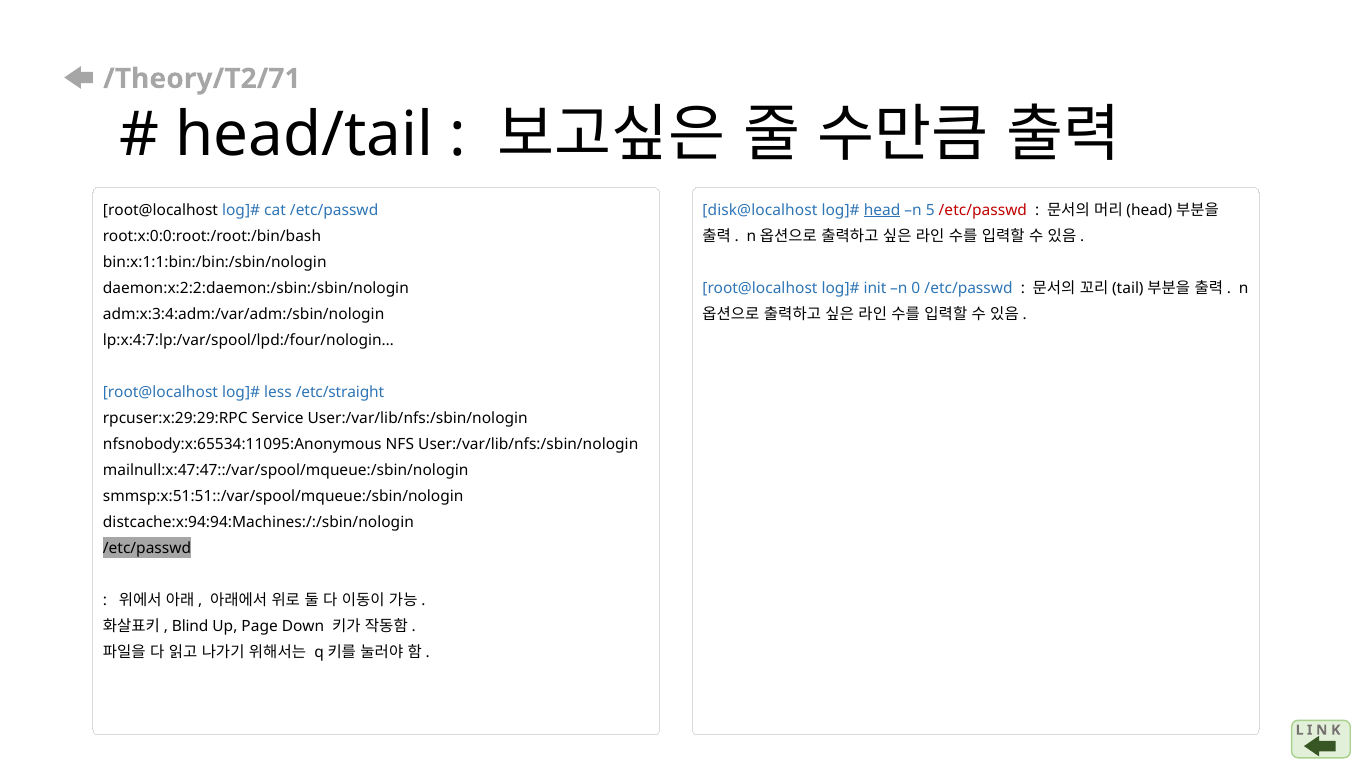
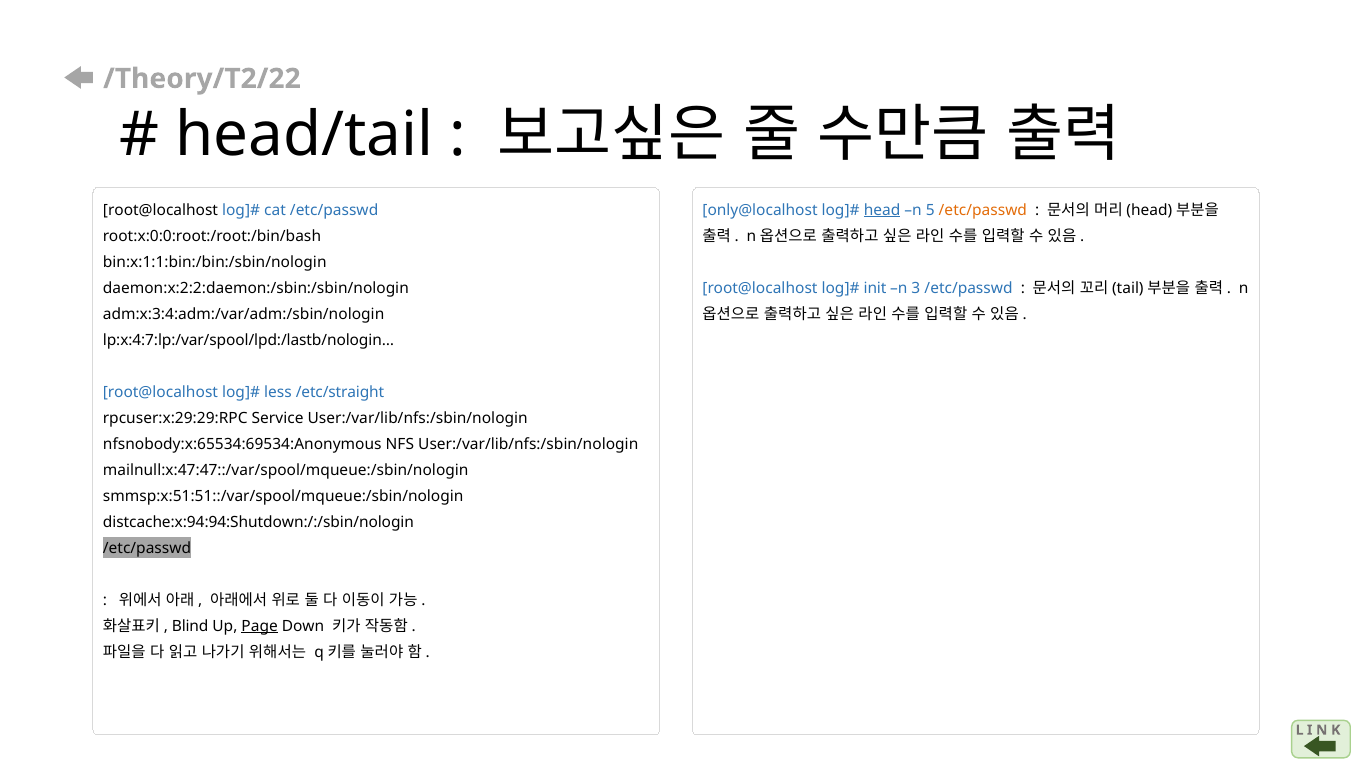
/Theory/T2/71: /Theory/T2/71 -> /Theory/T2/22
disk@localhost: disk@localhost -> only@localhost
/etc/passwd at (983, 210) colour: red -> orange
0: 0 -> 3
lp:x:4:7:lp:/var/spool/lpd:/four/nologin…: lp:x:4:7:lp:/var/spool/lpd:/four/nologin… -> lp:x:4:7:lp:/var/spool/lpd:/lastb/nologin…
nfsnobody:x:65534:11095:Anonymous: nfsnobody:x:65534:11095:Anonymous -> nfsnobody:x:65534:69534:Anonymous
distcache:x:94:94:Machines:/:/sbin/nologin: distcache:x:94:94:Machines:/:/sbin/nologin -> distcache:x:94:94:Shutdown:/:/sbin/nologin
Page underline: none -> present
